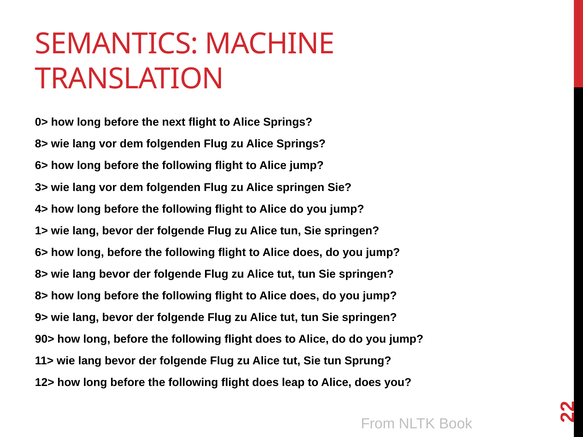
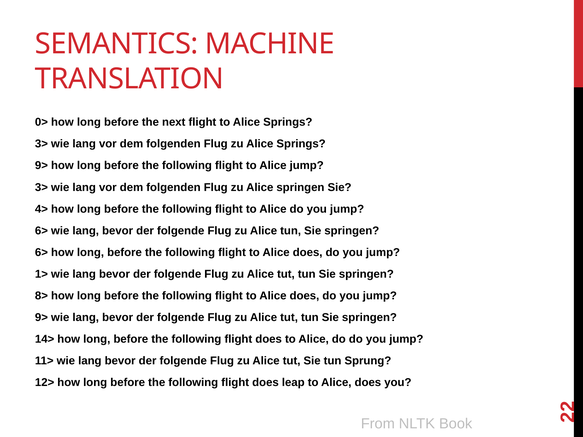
8> at (41, 144): 8> -> 3>
6> at (41, 166): 6> -> 9>
1> at (41, 231): 1> -> 6>
8> at (41, 274): 8> -> 1>
90>: 90> -> 14>
